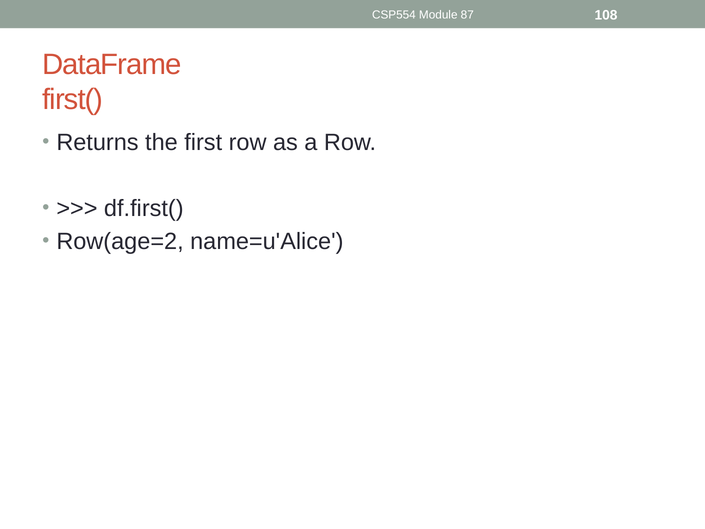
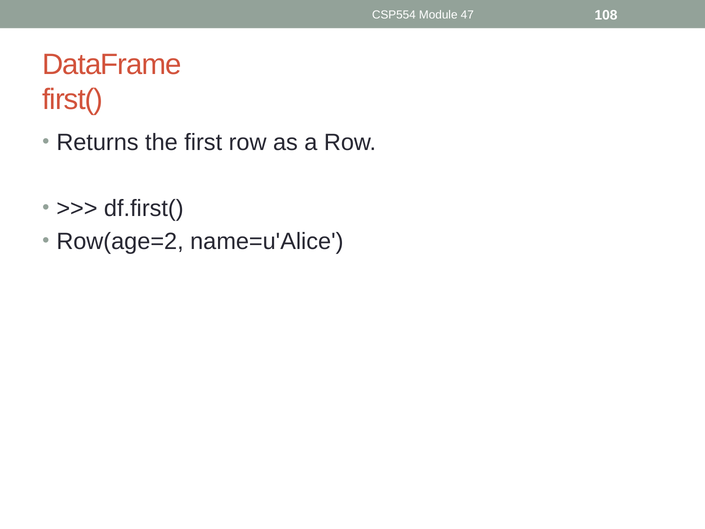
87: 87 -> 47
